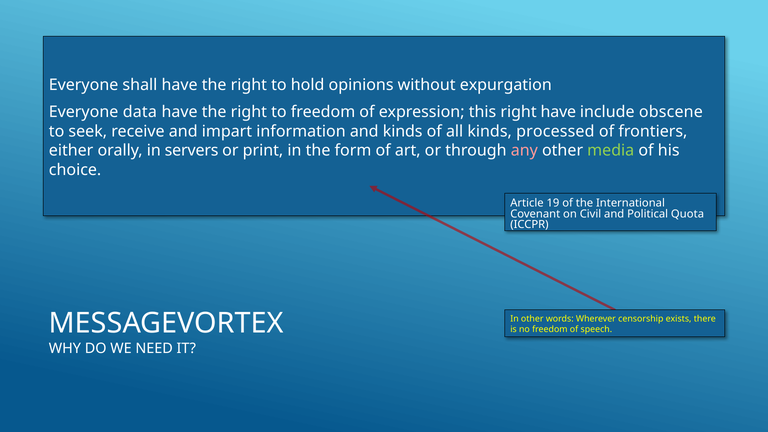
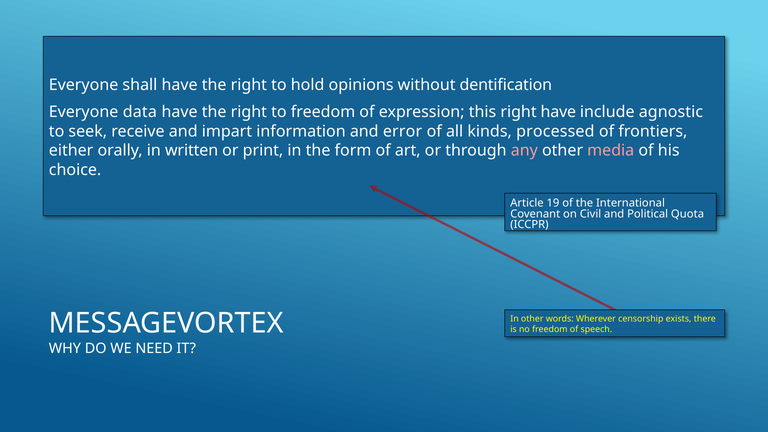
expurgation: expurgation -> dentification
obscene: obscene -> agnostic
and kinds: kinds -> error
servers: servers -> written
media colour: light green -> pink
